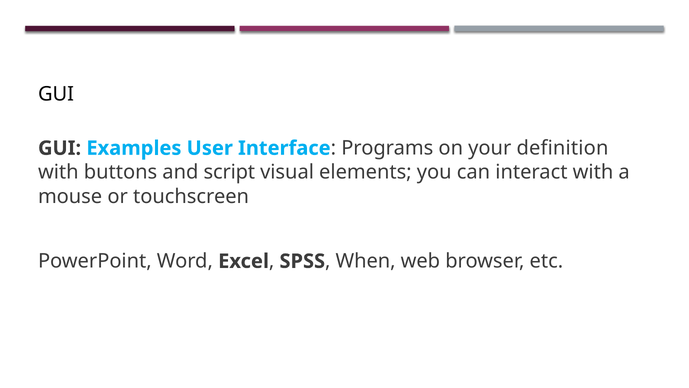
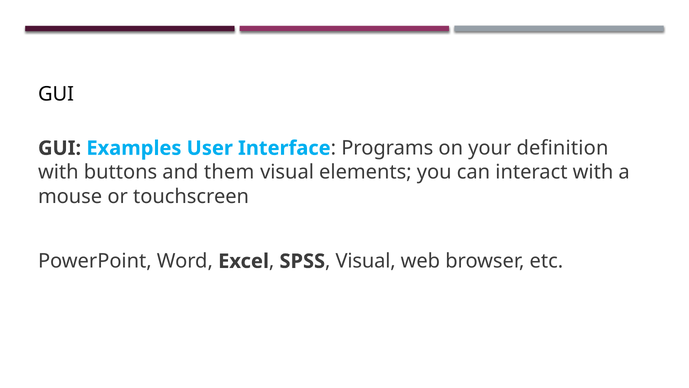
script: script -> them
When at (366, 261): When -> Visual
